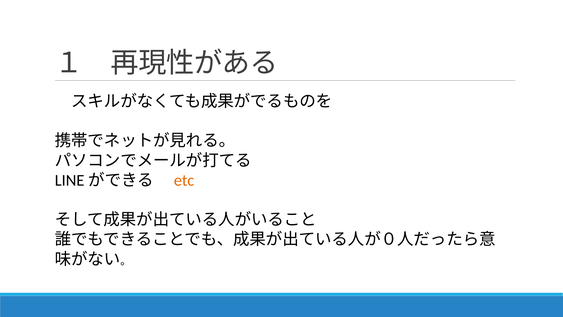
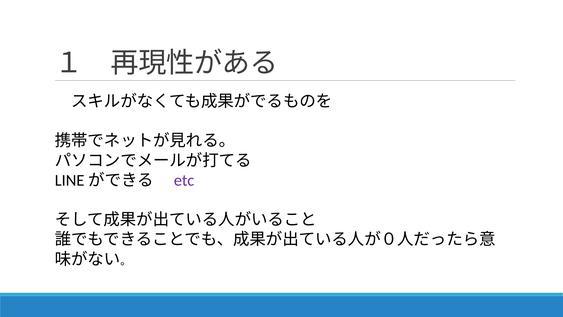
etc colour: orange -> purple
